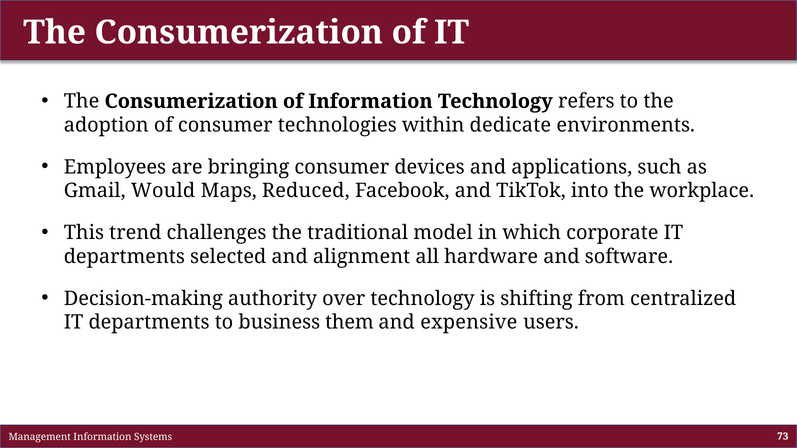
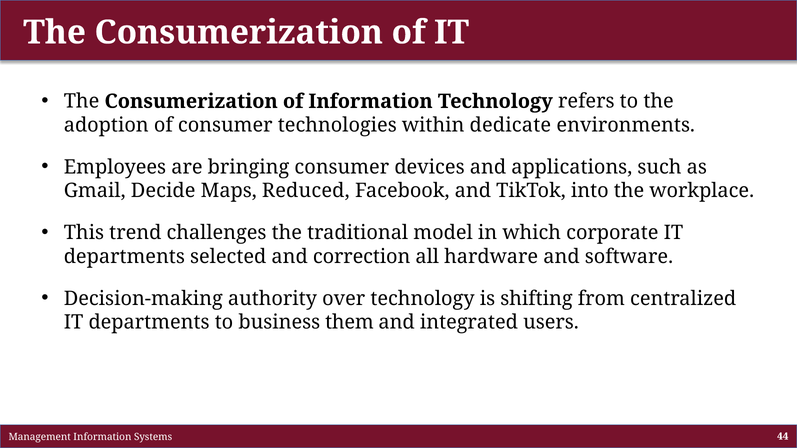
Would: Would -> Decide
alignment: alignment -> correction
expensive: expensive -> integrated
73: 73 -> 44
